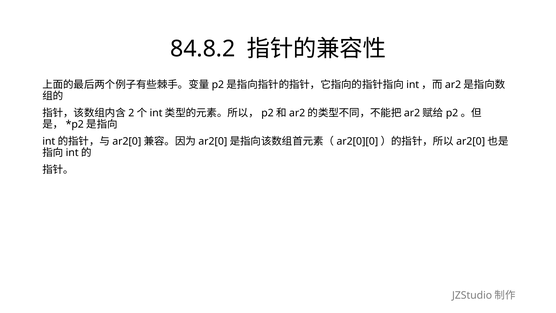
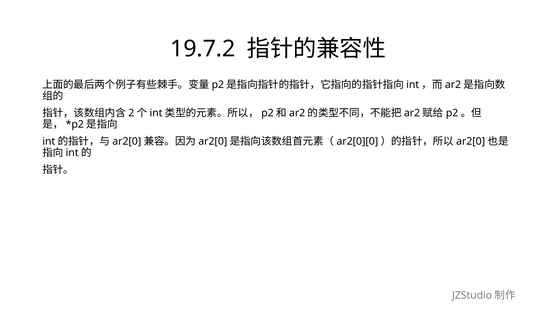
84.8.2: 84.8.2 -> 19.7.2
